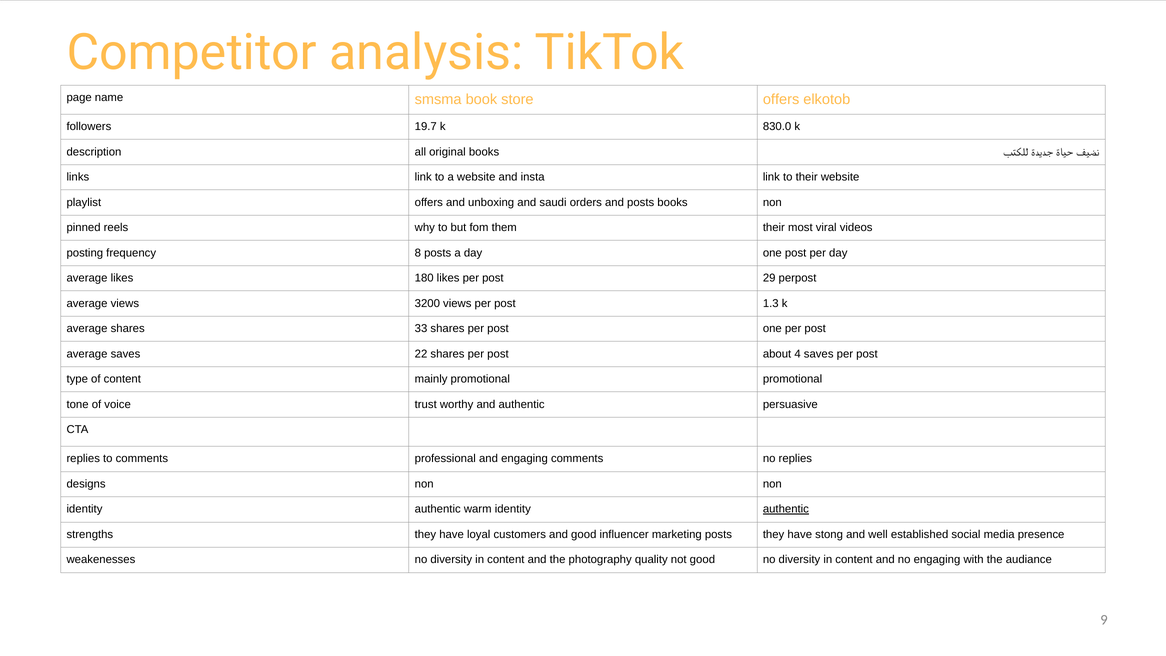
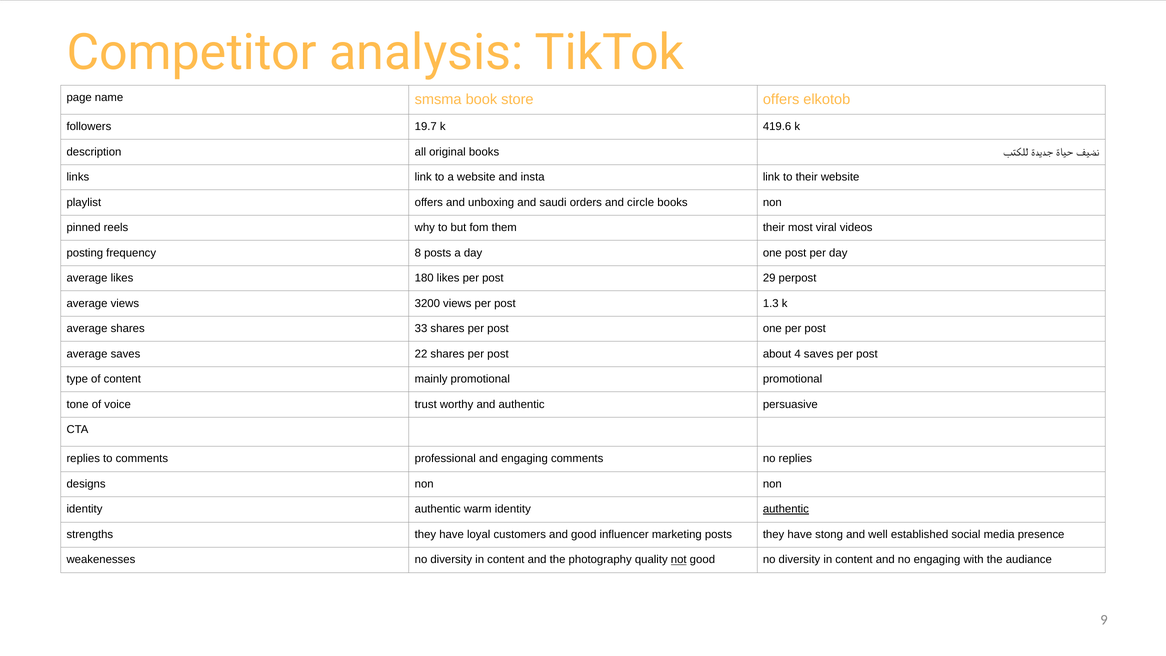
830.0: 830.0 -> 419.6
and posts: posts -> circle
not underline: none -> present
